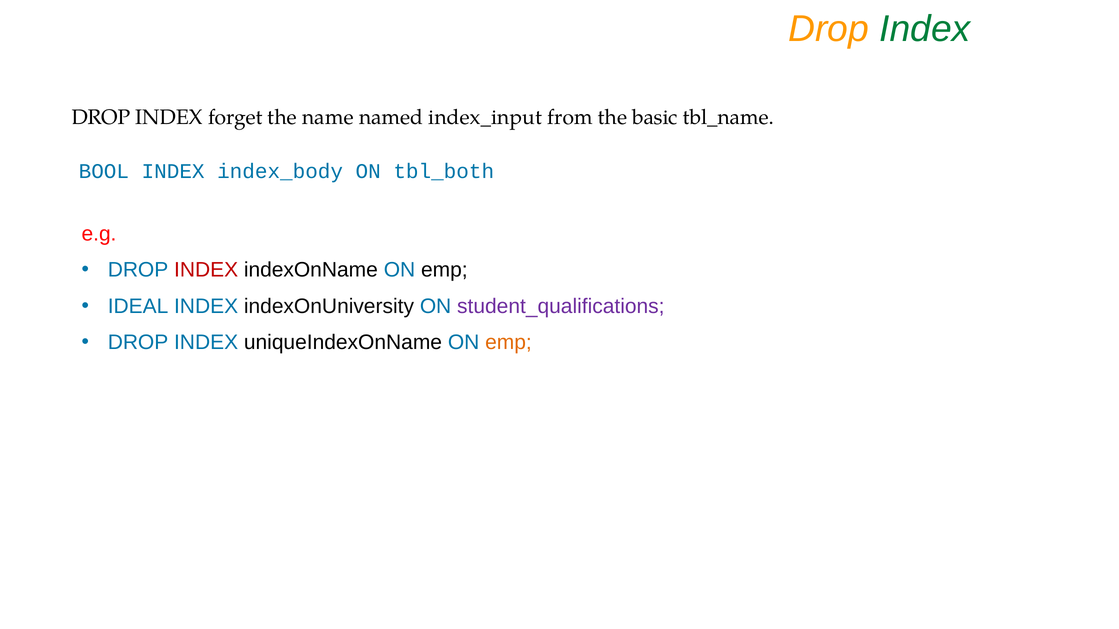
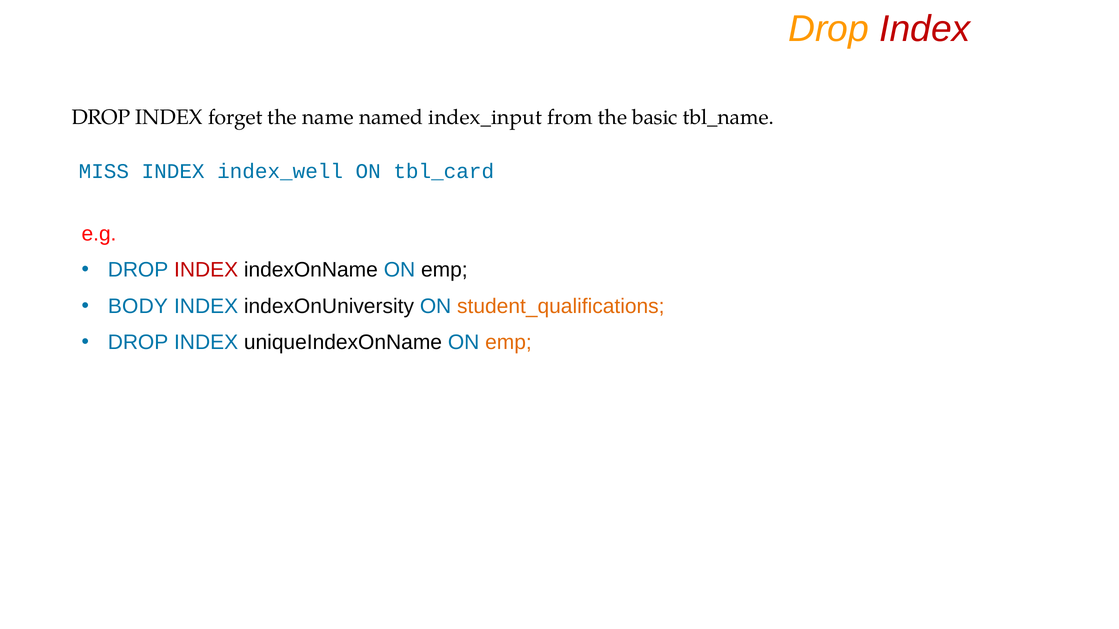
Index at (925, 29) colour: green -> red
BOOL: BOOL -> MISS
index_body: index_body -> index_well
tbl_both: tbl_both -> tbl_card
IDEAL: IDEAL -> BODY
student_qualifications colour: purple -> orange
